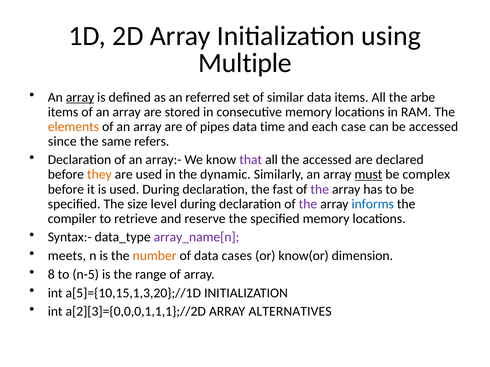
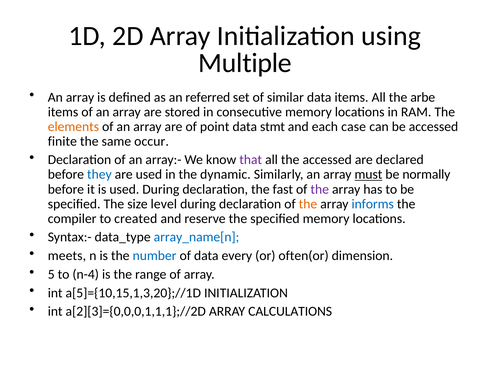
array at (80, 97) underline: present -> none
pipes: pipes -> point
time: time -> stmt
since: since -> finite
refers: refers -> occur
they colour: orange -> blue
complex: complex -> normally
the at (308, 204) colour: purple -> orange
retrieve: retrieve -> created
array_name[n colour: purple -> blue
number colour: orange -> blue
cases: cases -> every
know(or: know(or -> often(or
8: 8 -> 5
n-5: n-5 -> n-4
ALTERNATIVES: ALTERNATIVES -> CALCULATIONS
